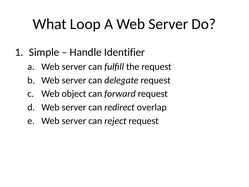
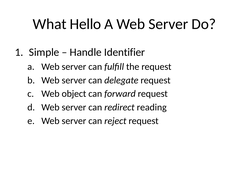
Loop: Loop -> Hello
overlap: overlap -> reading
